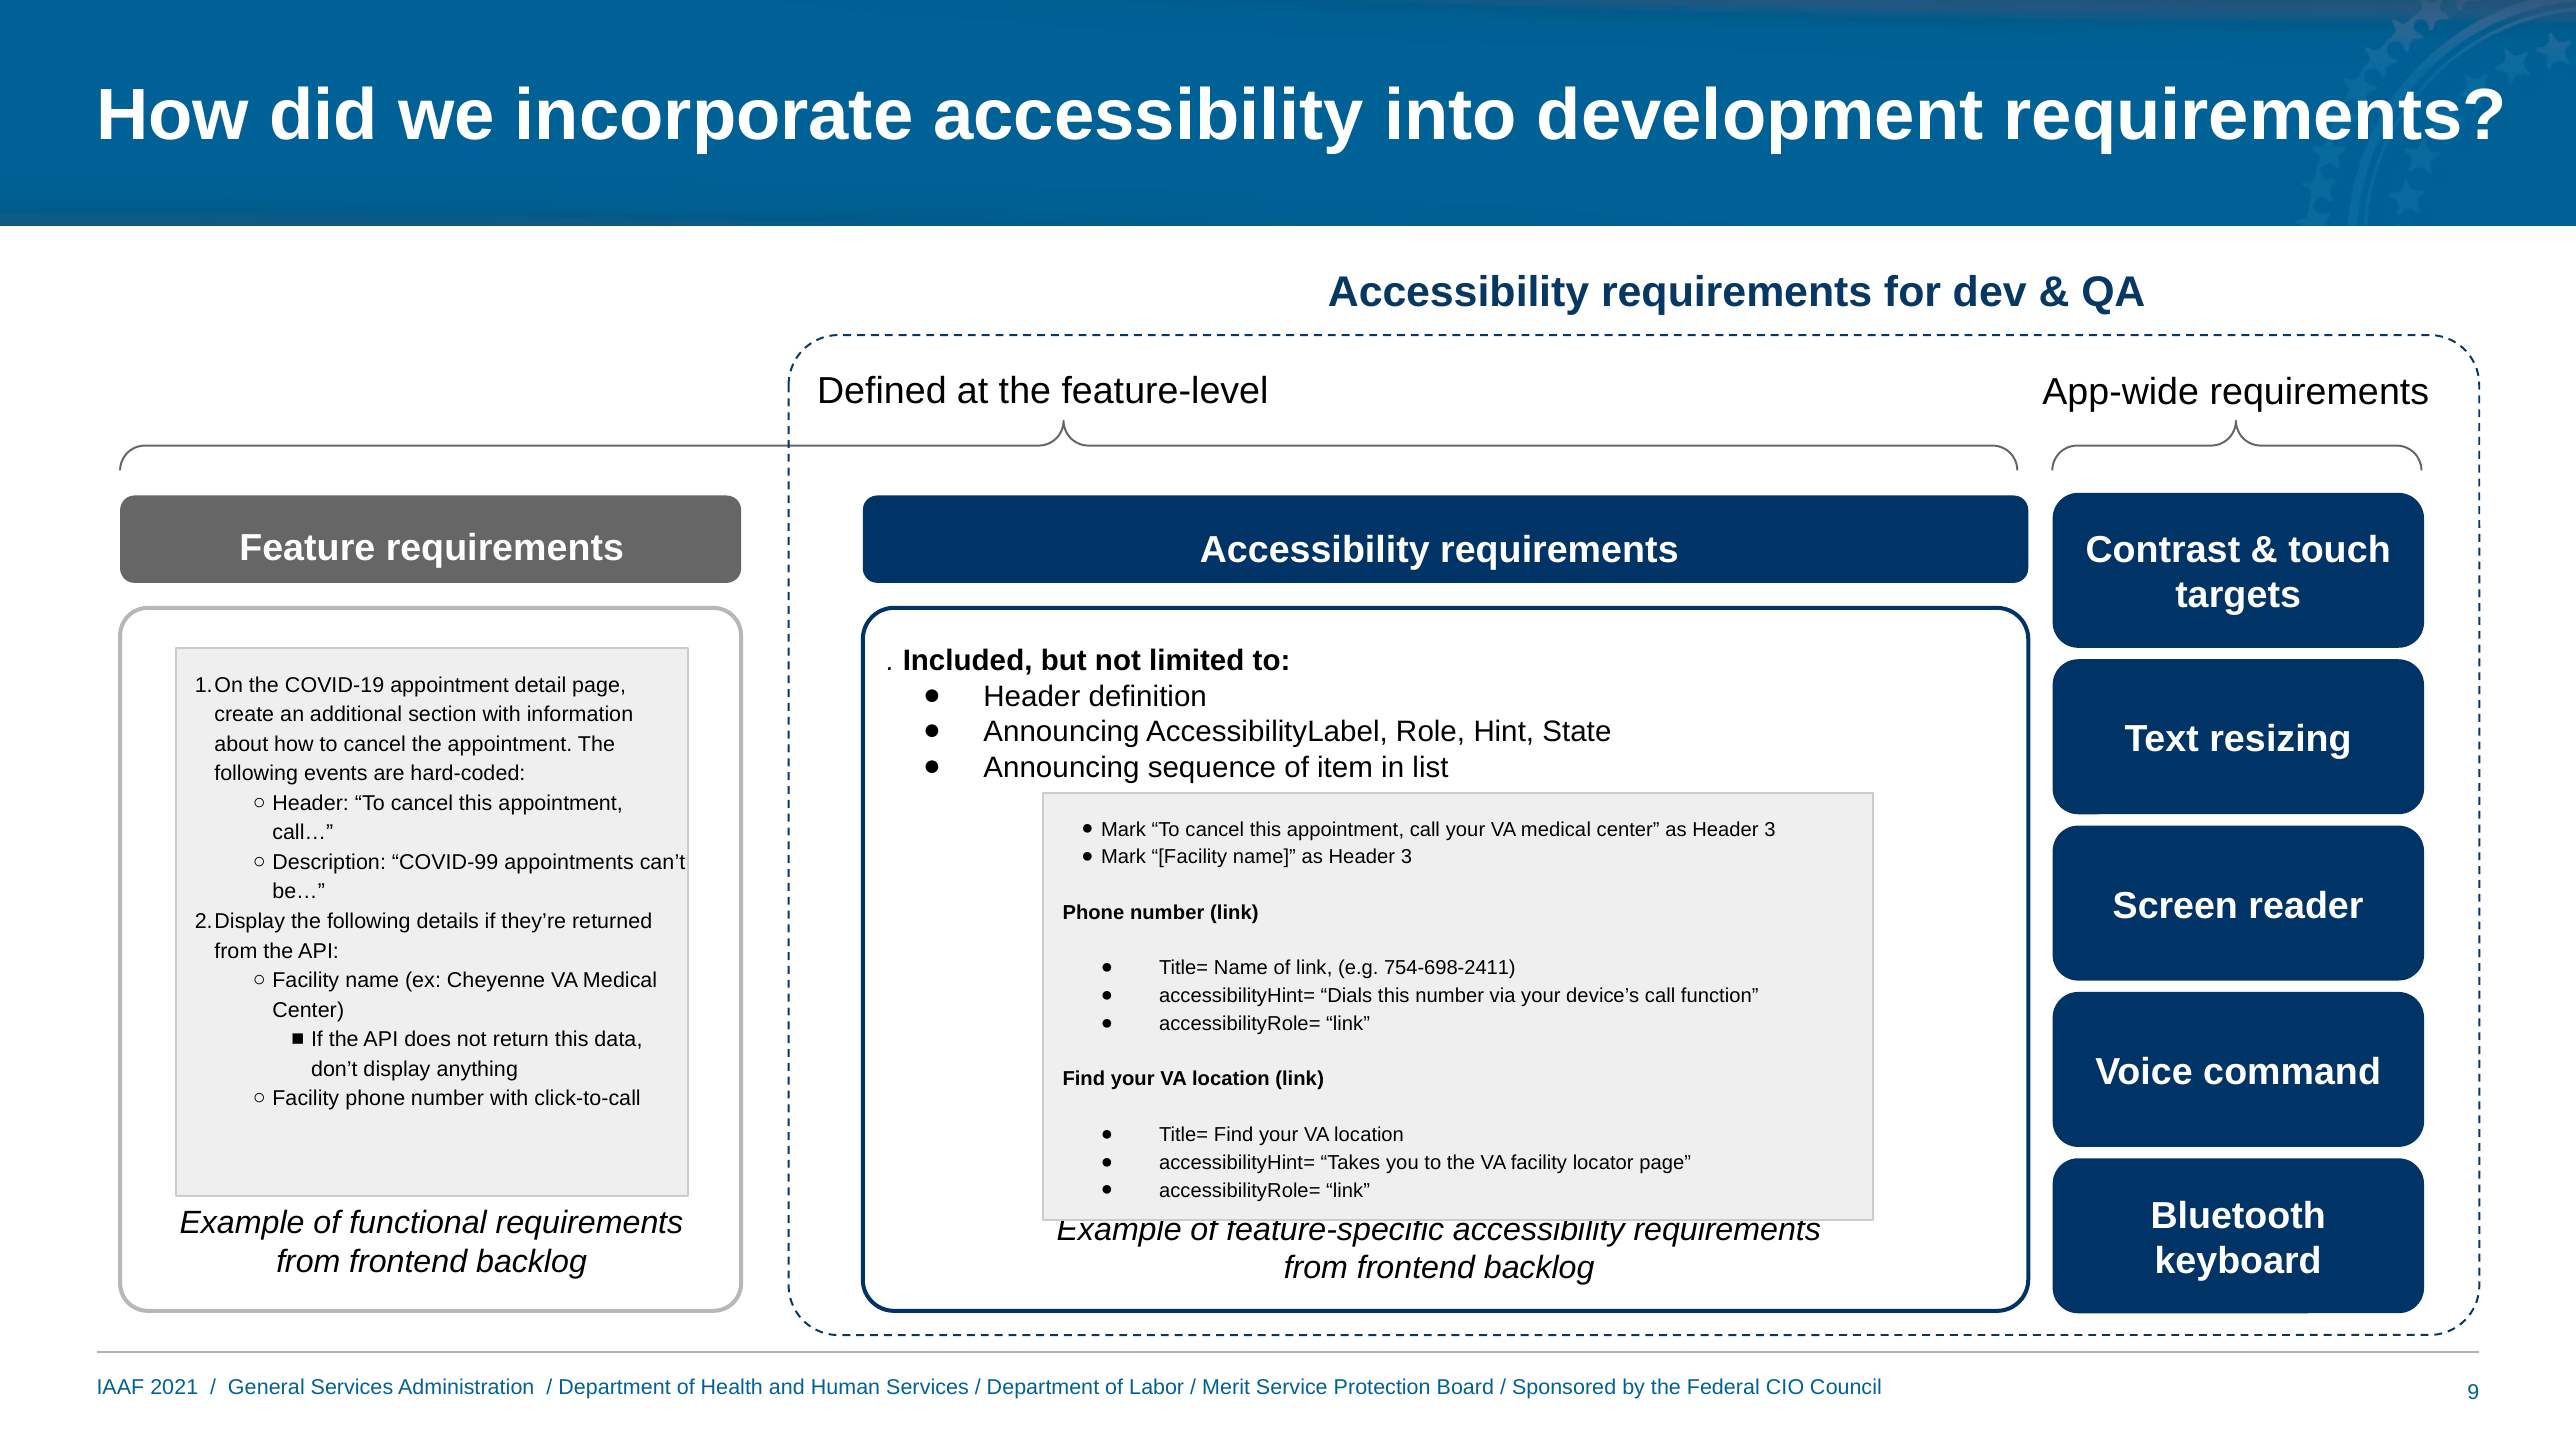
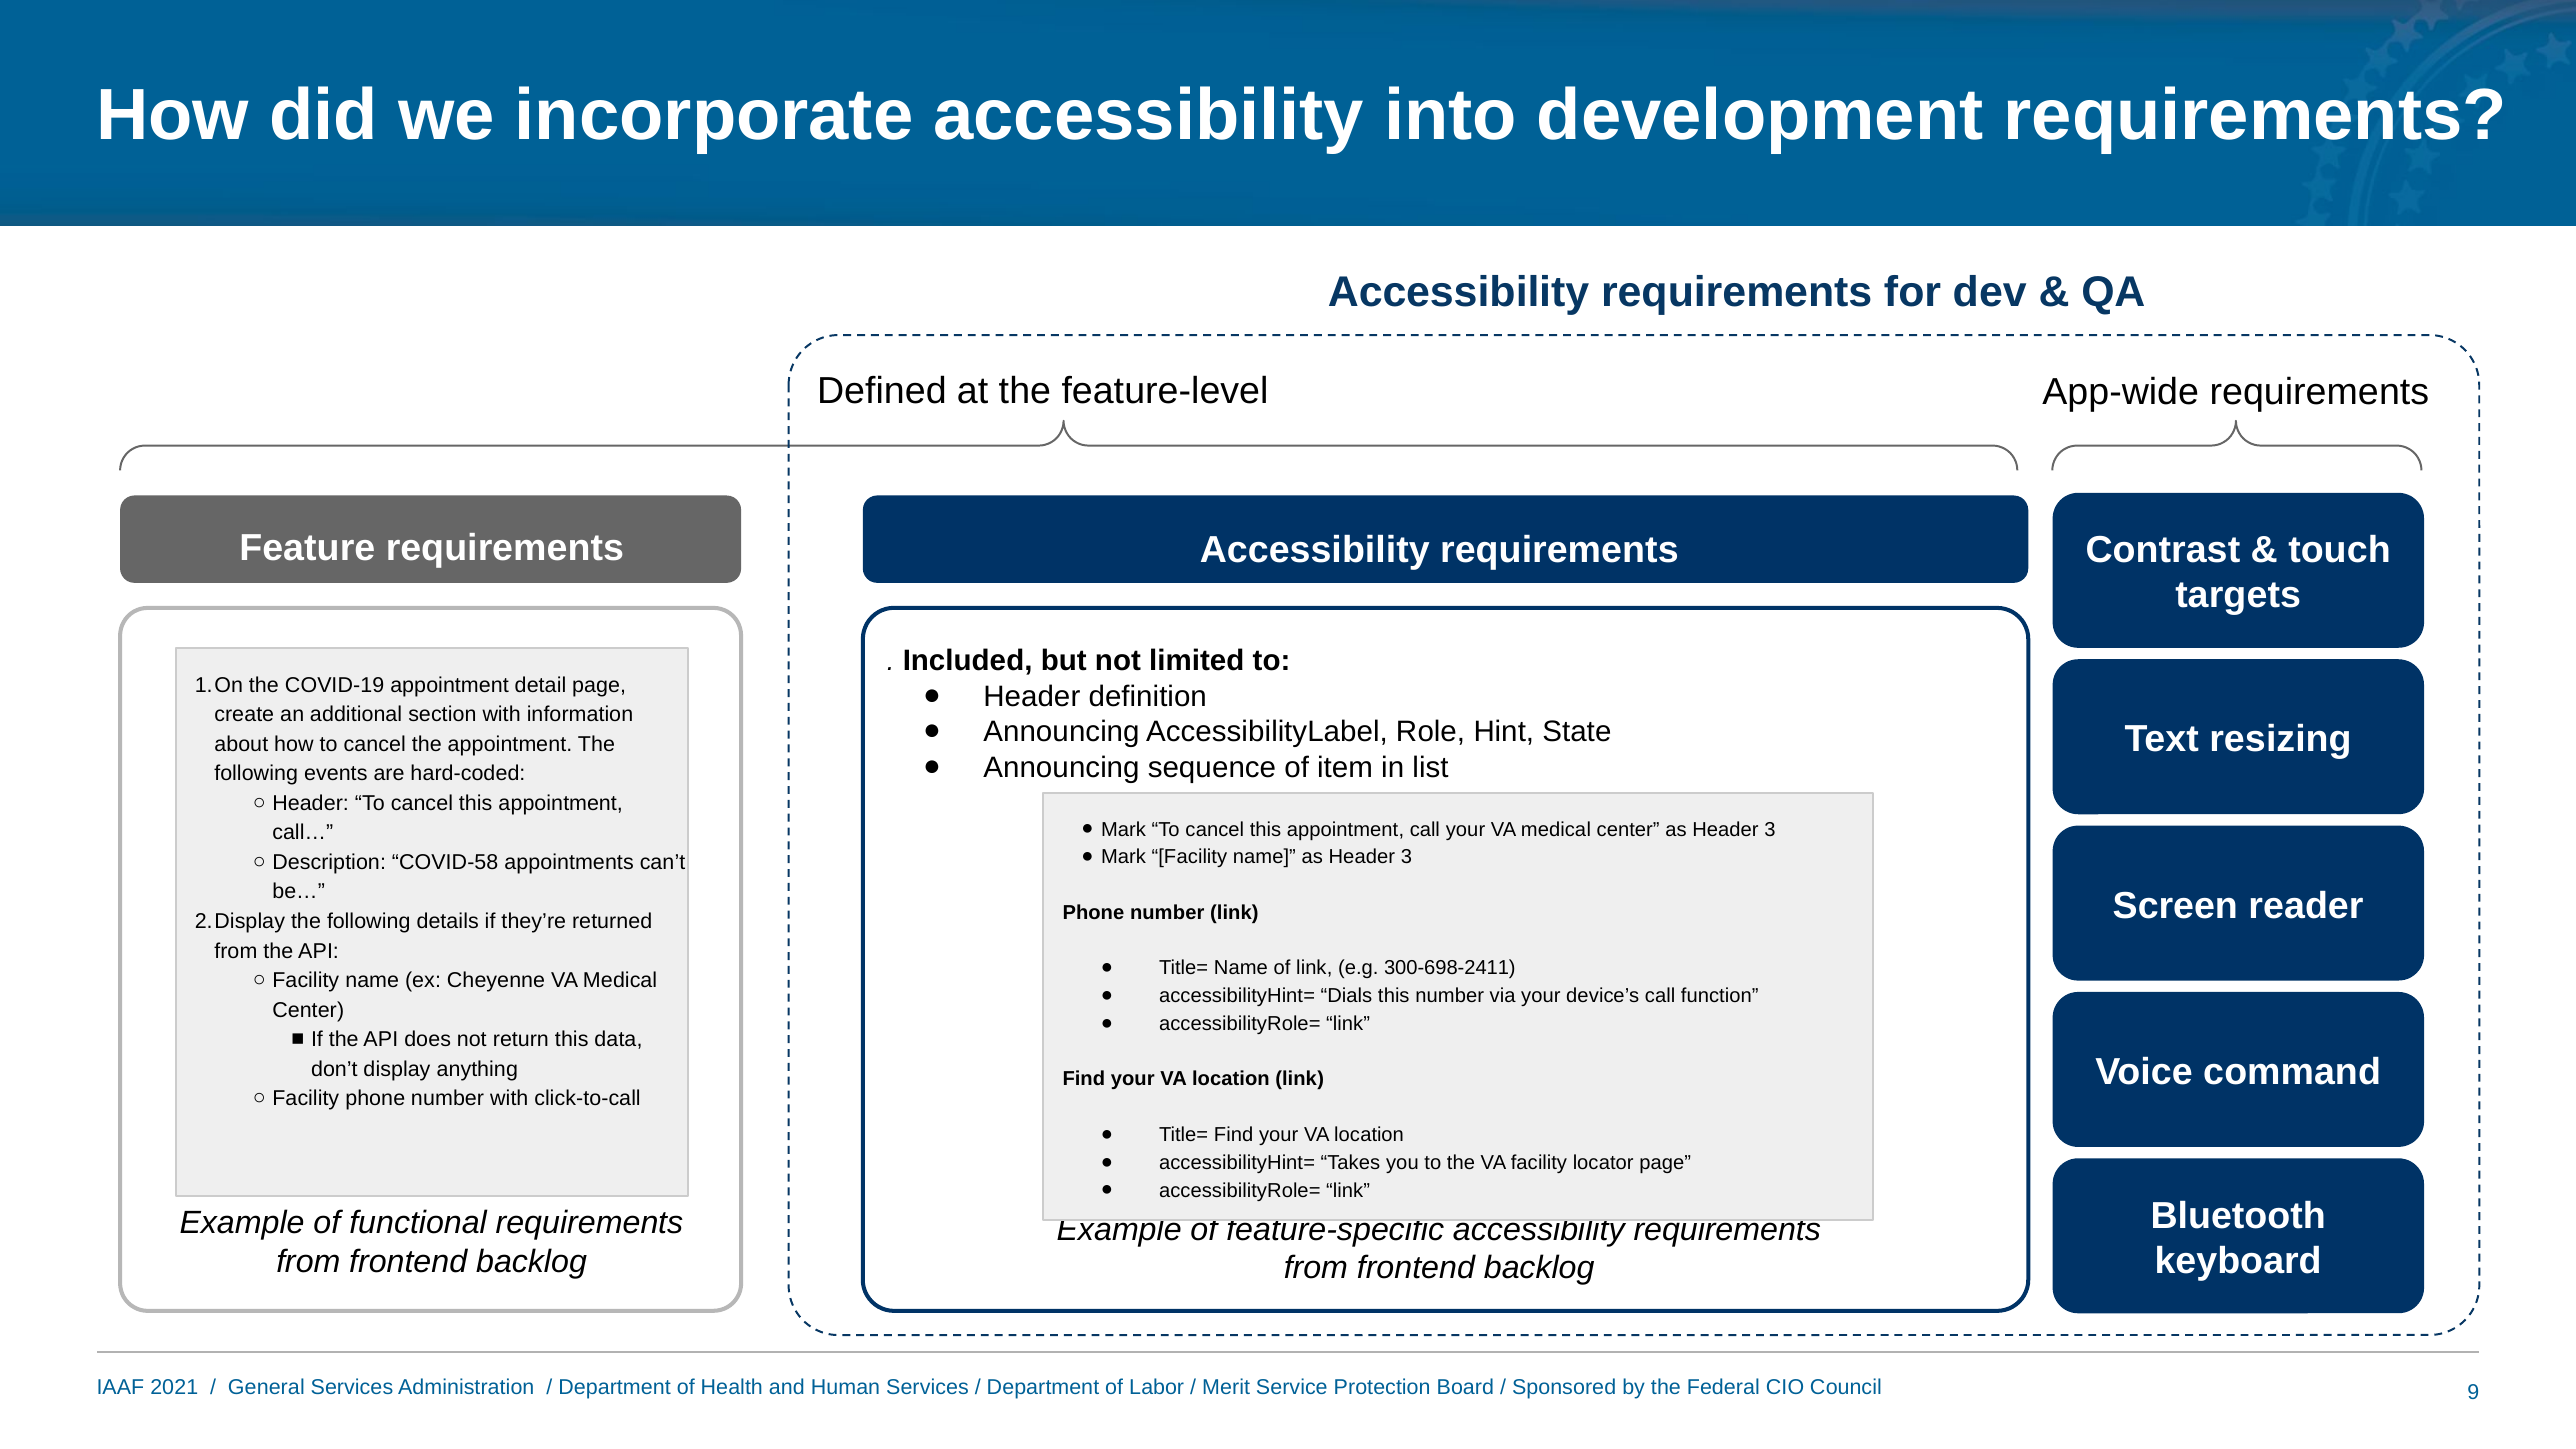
COVID-99: COVID-99 -> COVID-58
754-698-2411: 754-698-2411 -> 300-698-2411
